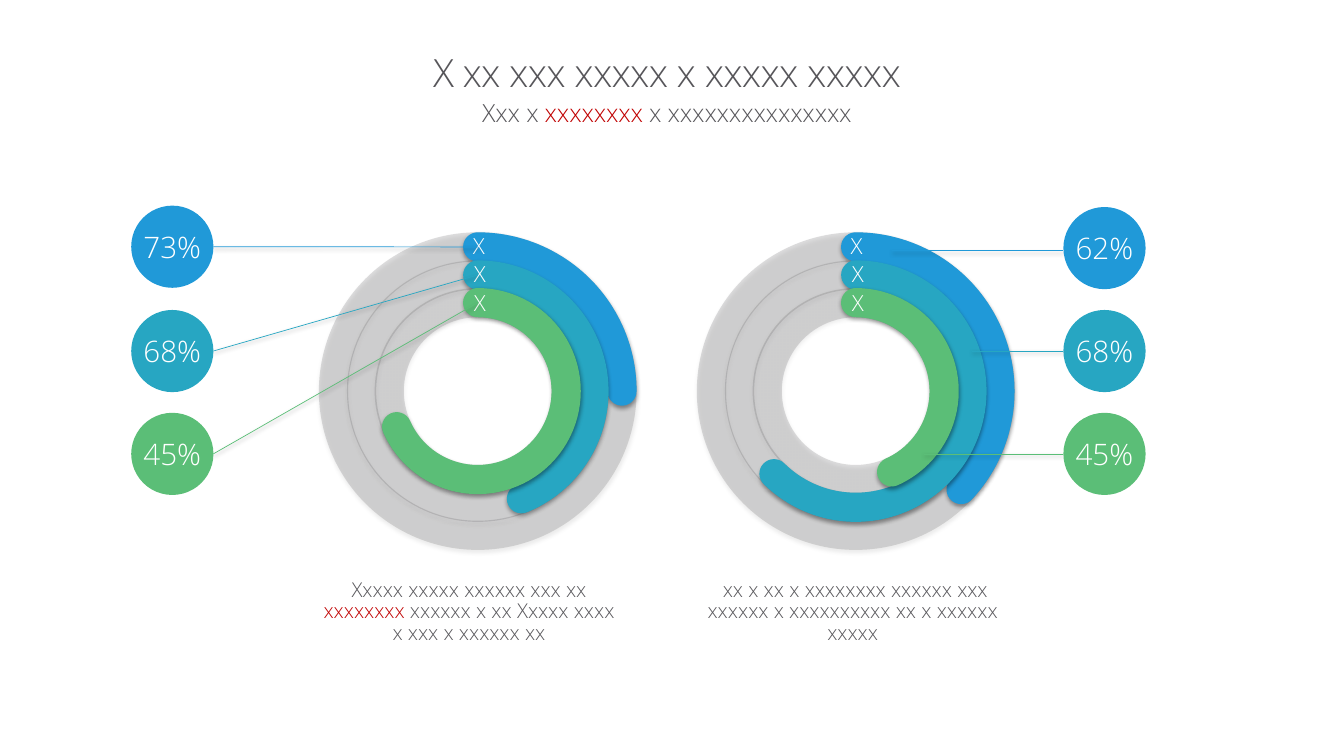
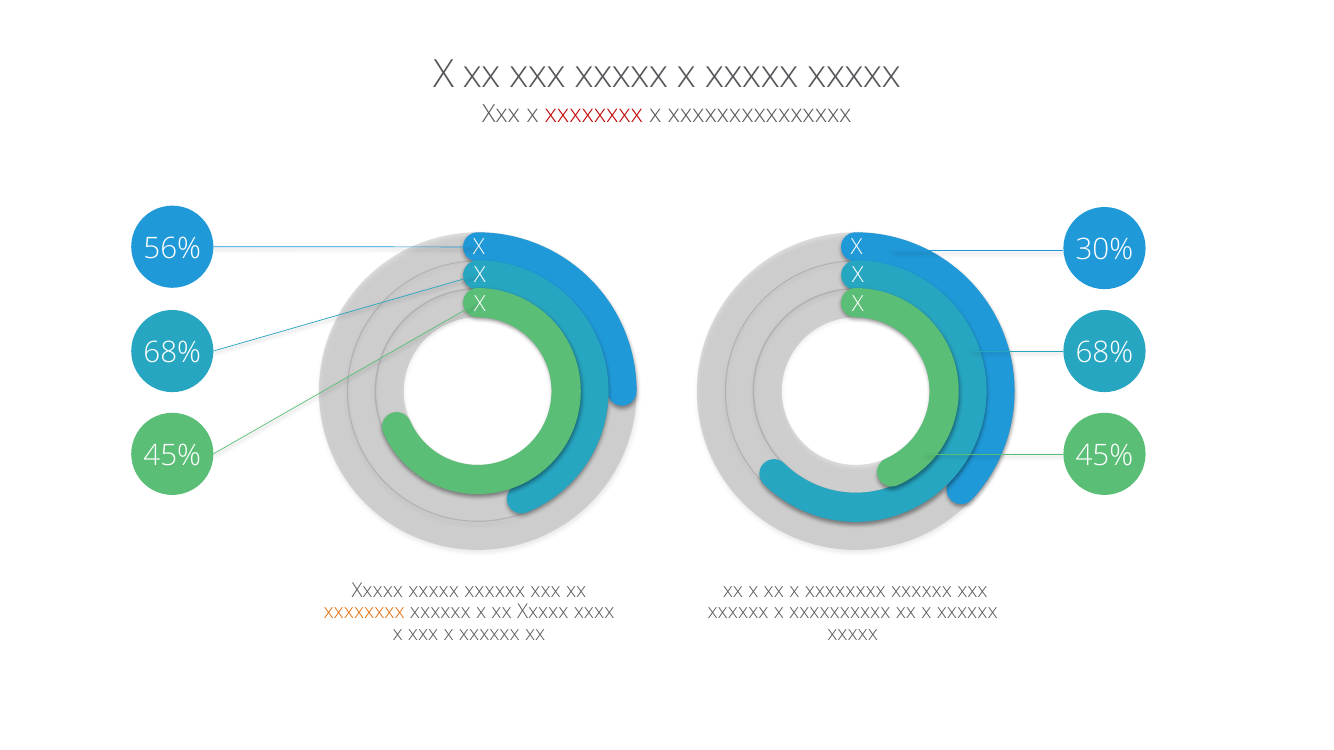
73%: 73% -> 56%
62%: 62% -> 30%
xxxxxxxx at (364, 613) colour: red -> orange
